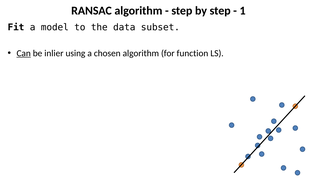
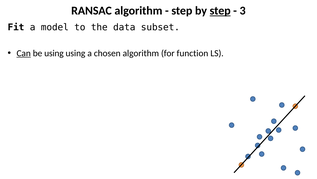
step at (220, 11) underline: none -> present
1: 1 -> 3
be inlier: inlier -> using
